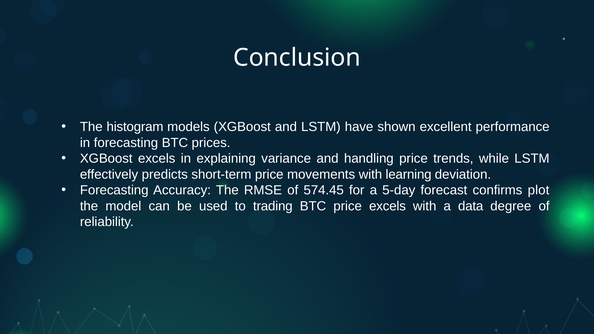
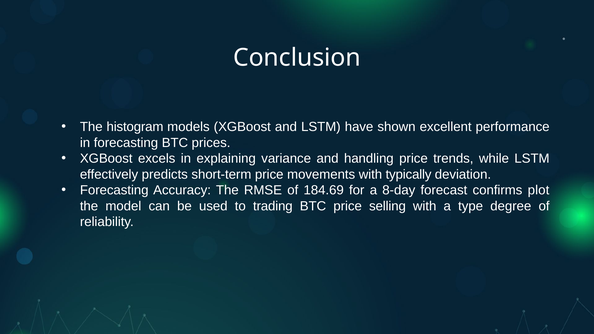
learning: learning -> typically
574.45: 574.45 -> 184.69
5-day: 5-day -> 8-day
price excels: excels -> selling
data: data -> type
